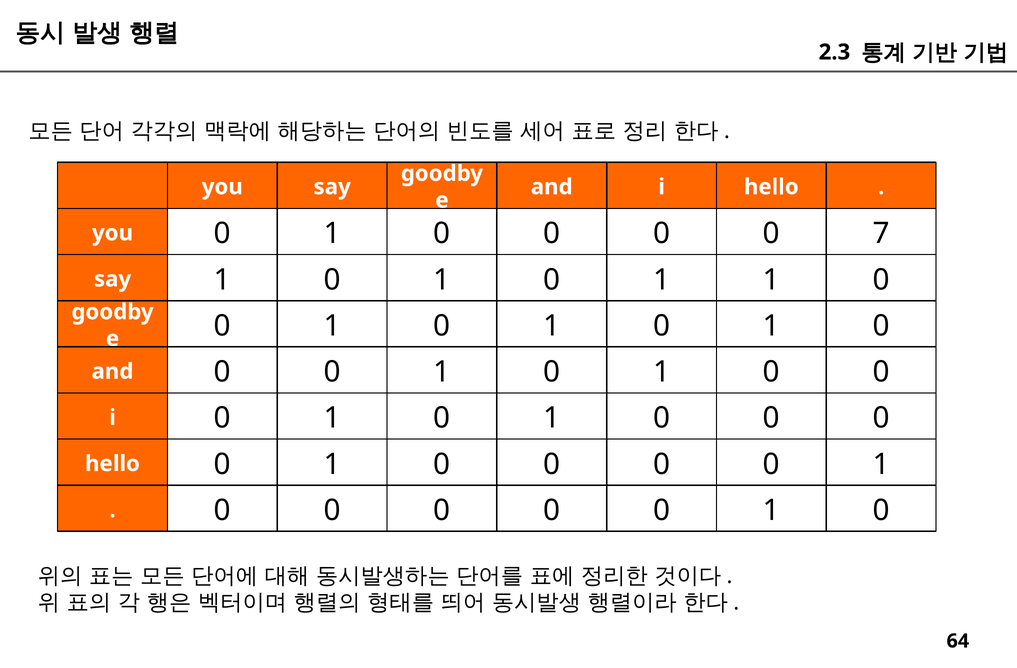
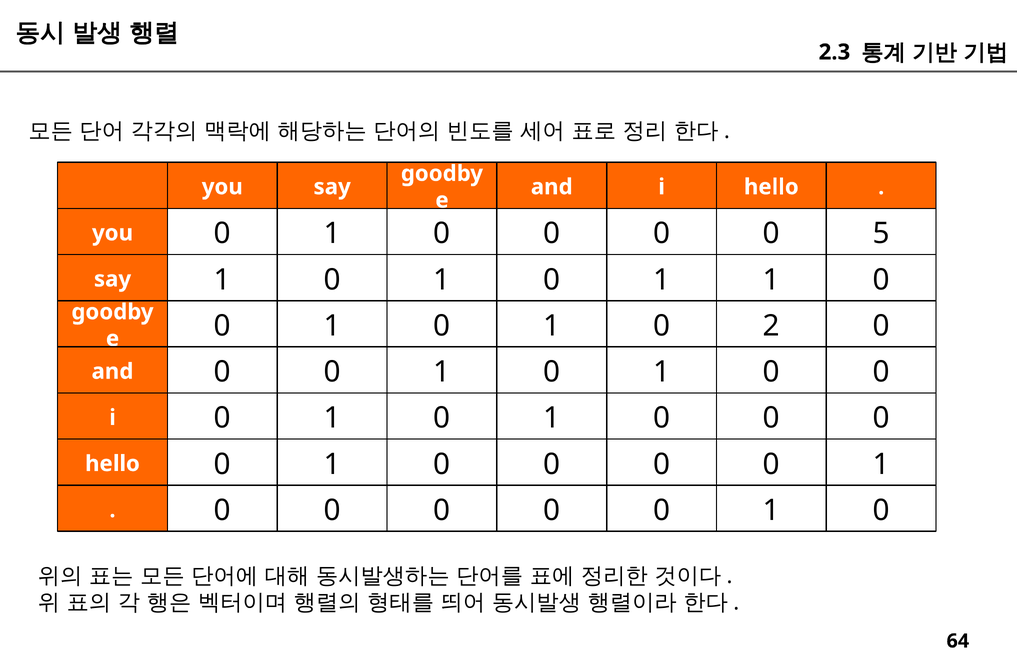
7: 7 -> 5
1 at (771, 326): 1 -> 2
